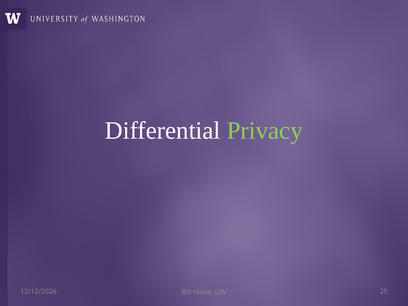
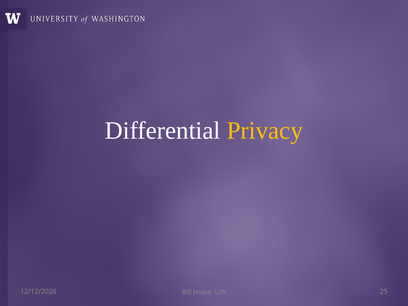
Privacy colour: light green -> yellow
